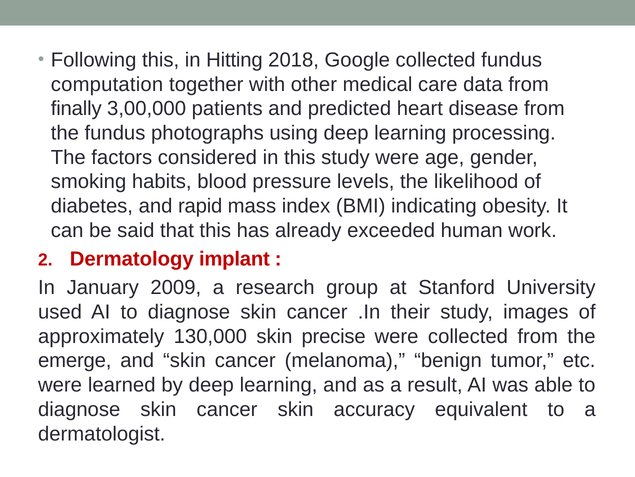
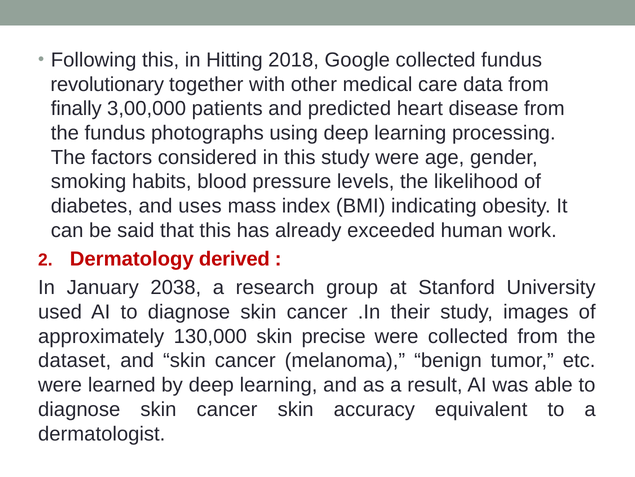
computation: computation -> revolutionary
rapid: rapid -> uses
implant: implant -> derived
2009: 2009 -> 2038
emerge: emerge -> dataset
